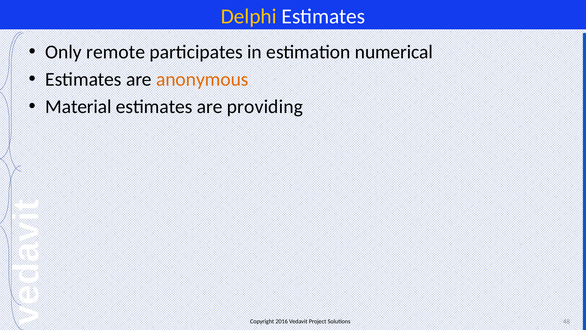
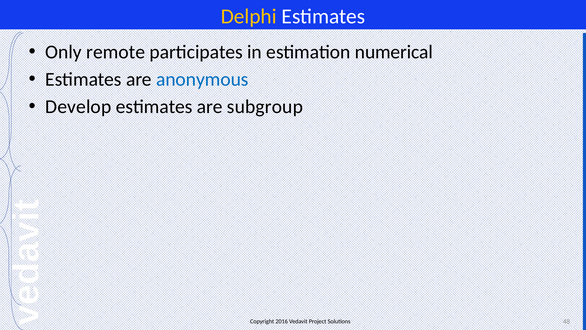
anonymous colour: orange -> blue
Material: Material -> Develop
providing: providing -> subgroup
